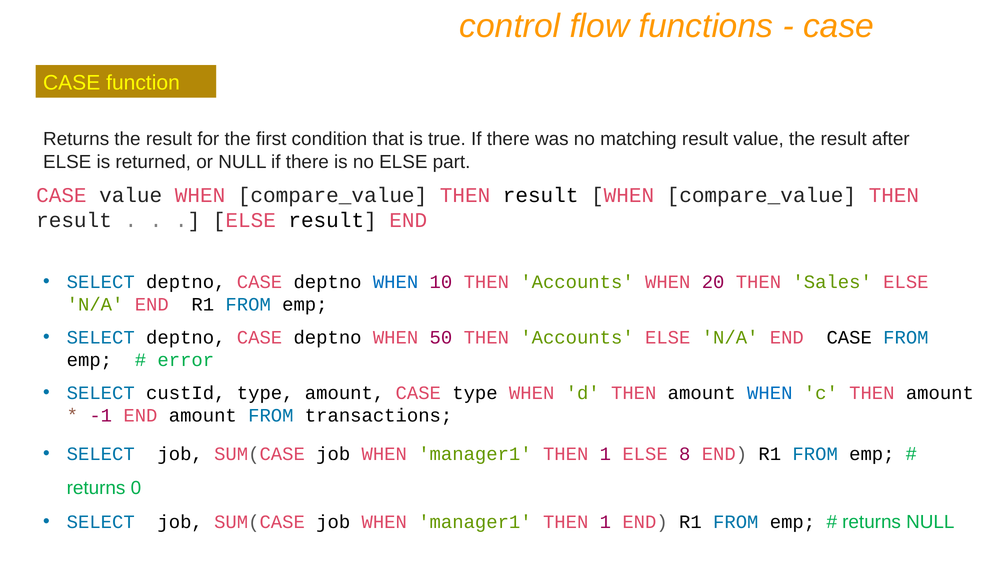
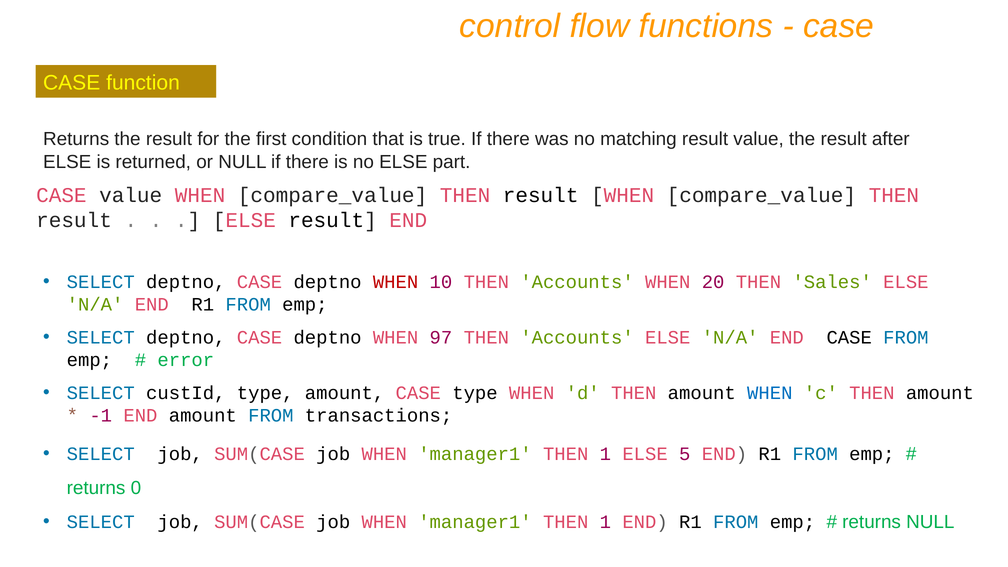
WHEN at (396, 282) colour: blue -> red
50: 50 -> 97
8: 8 -> 5
